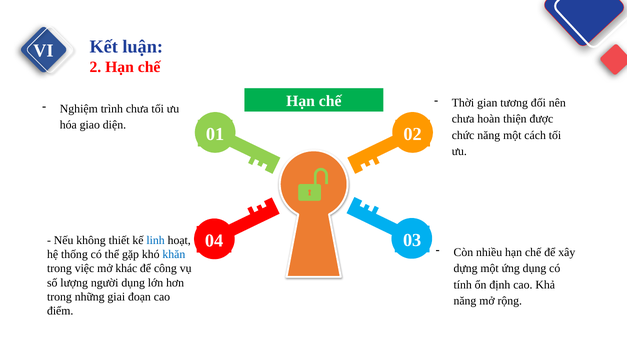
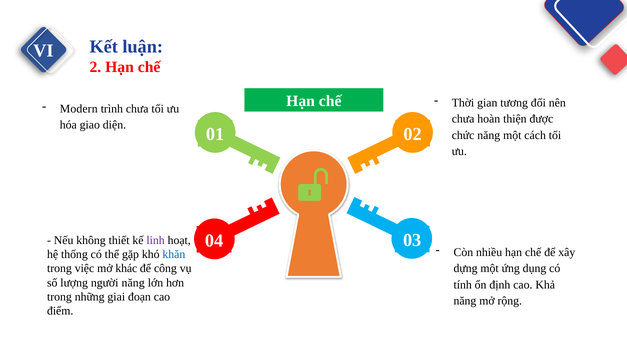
Nghiệm at (79, 109): Nghiệm -> Modern
linh colour: blue -> purple
dụng at (133, 282): dụng -> năng
